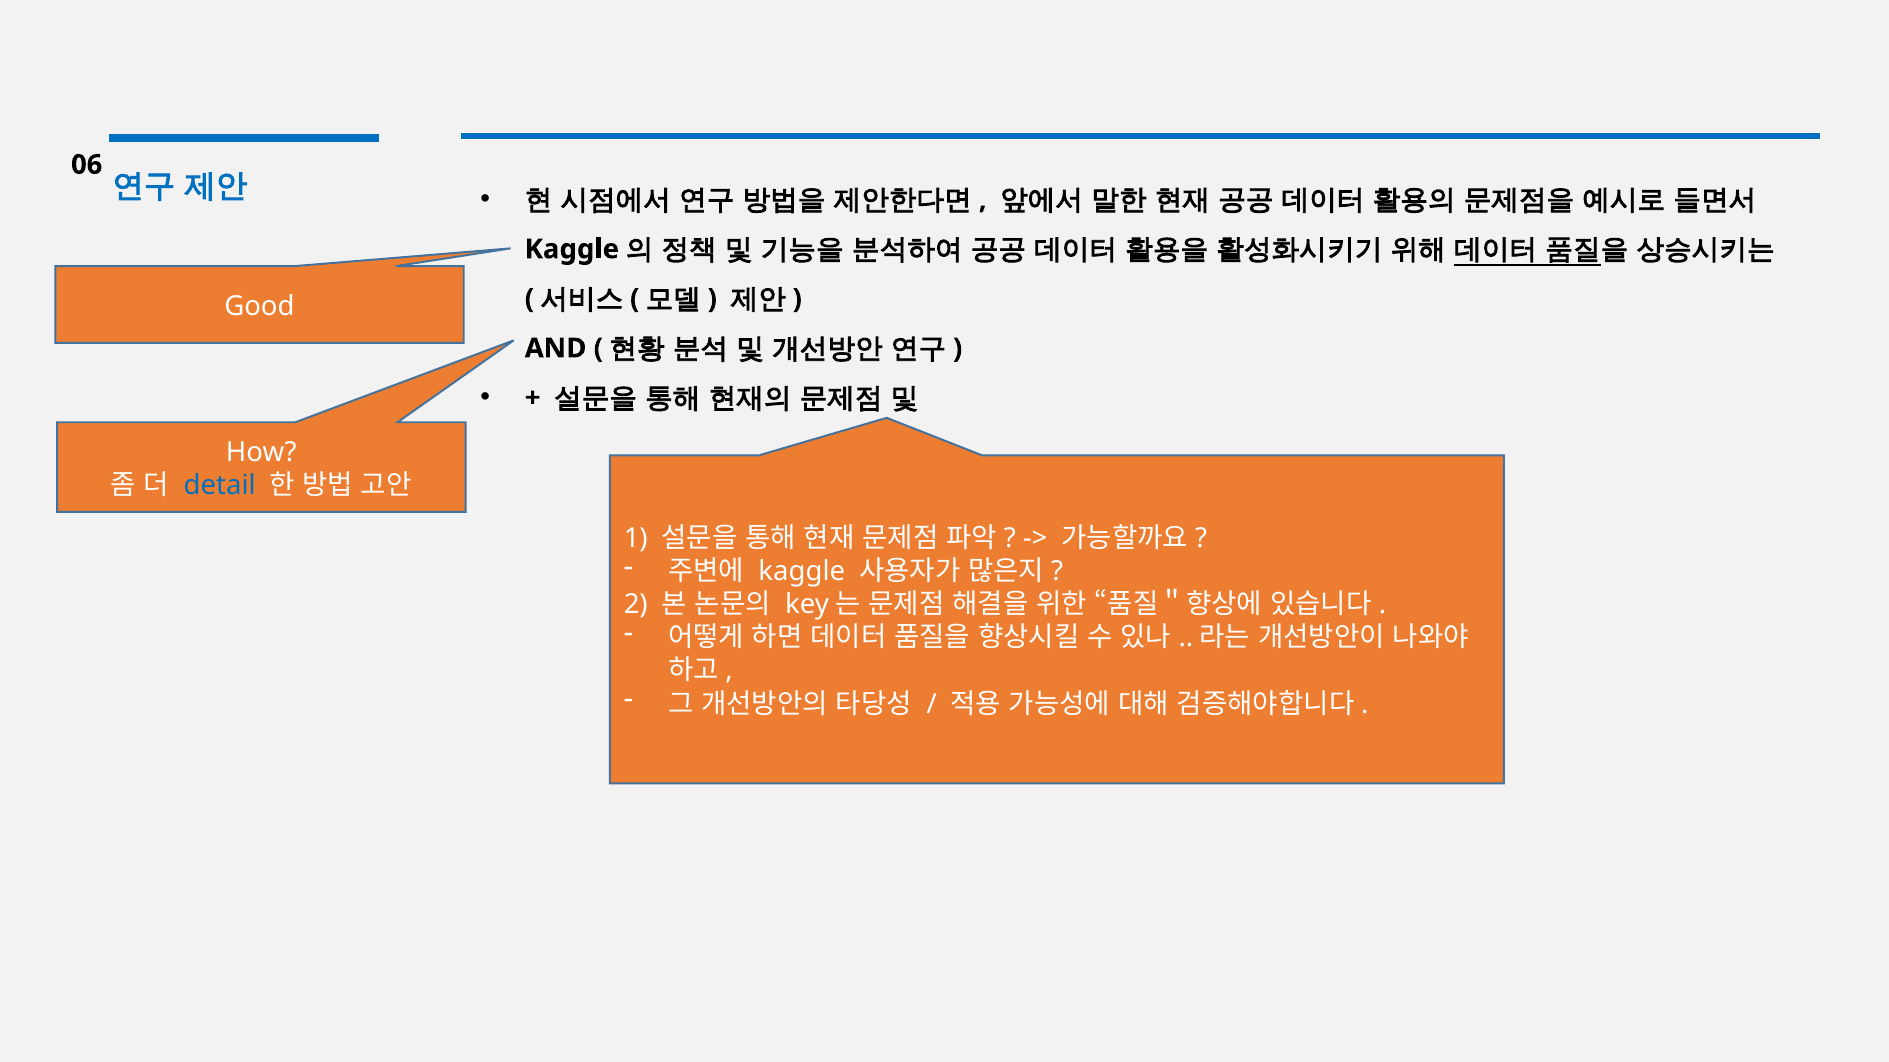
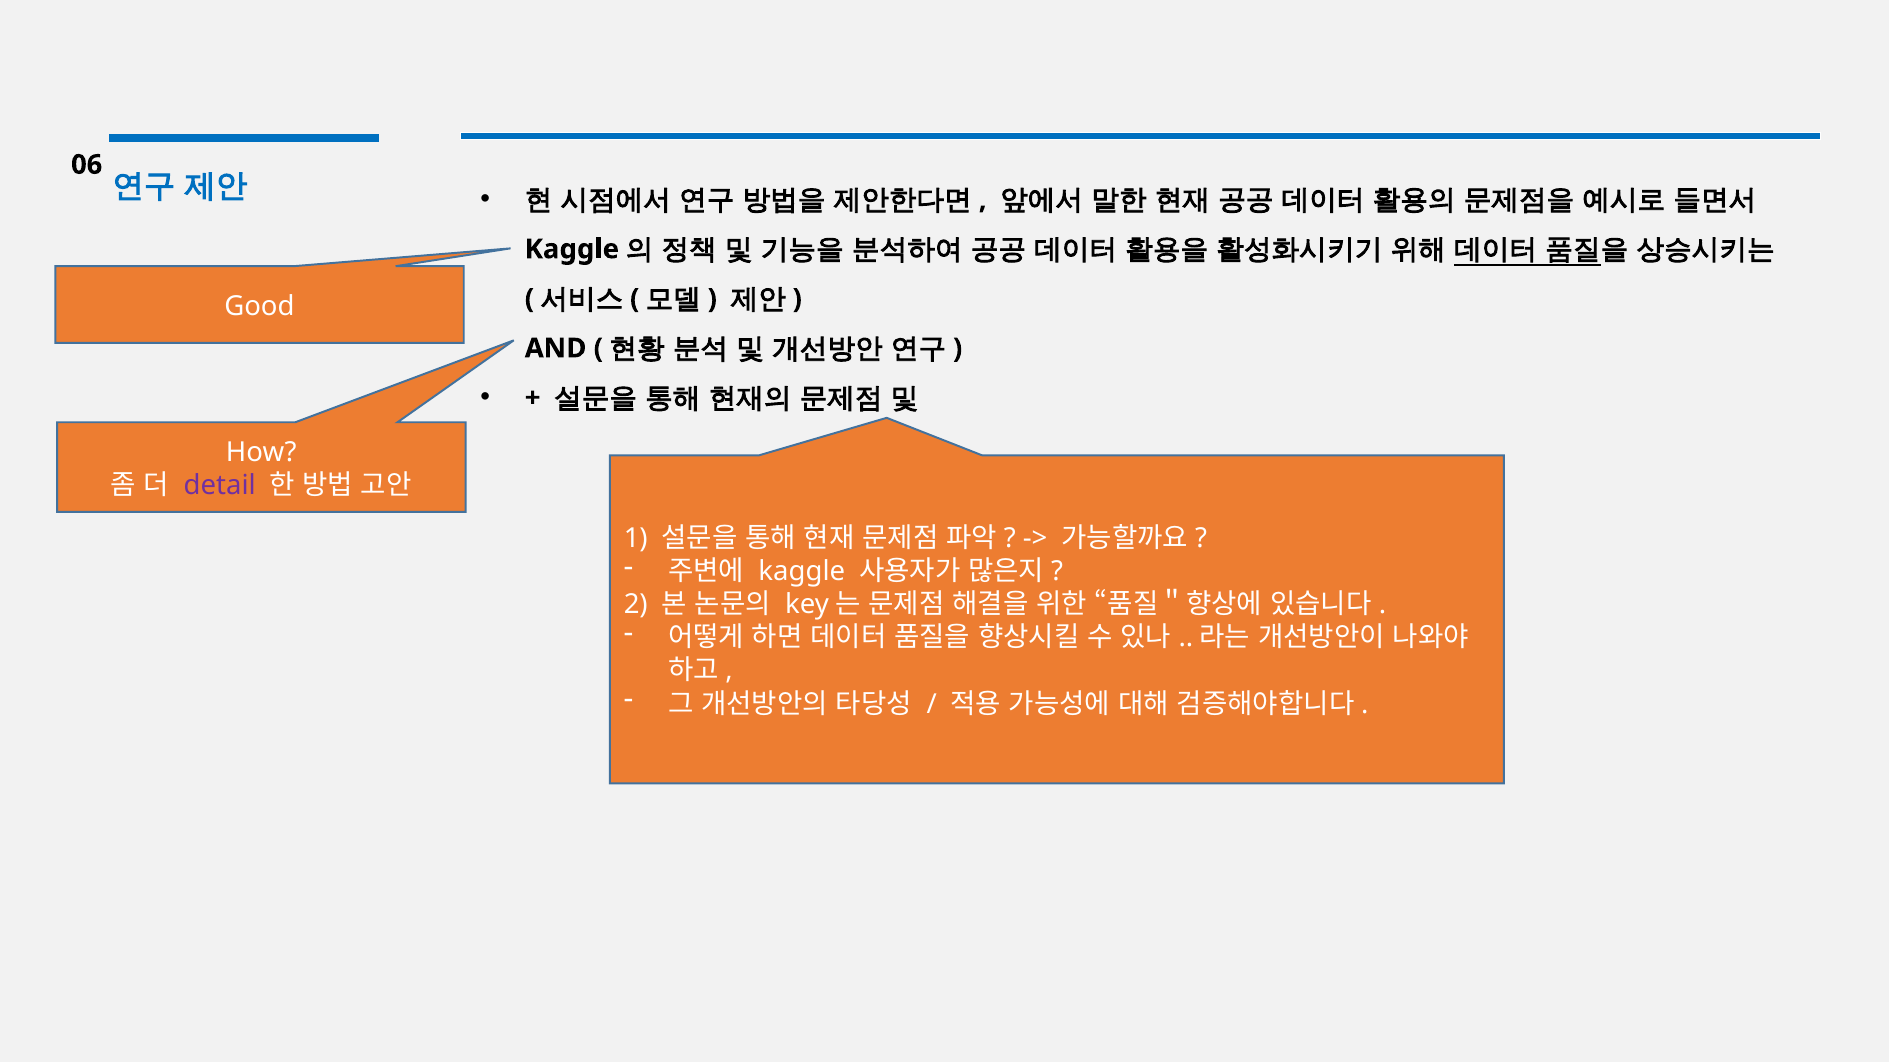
detail colour: blue -> purple
